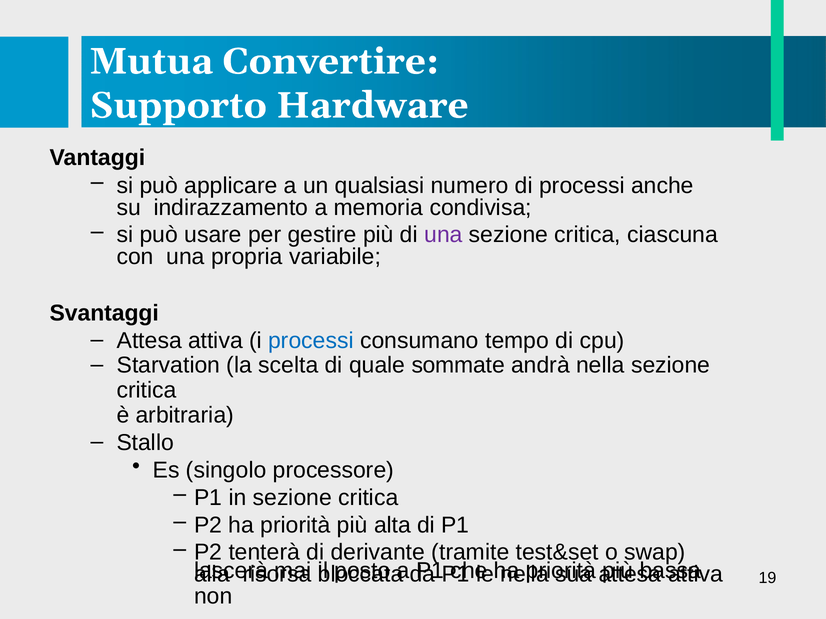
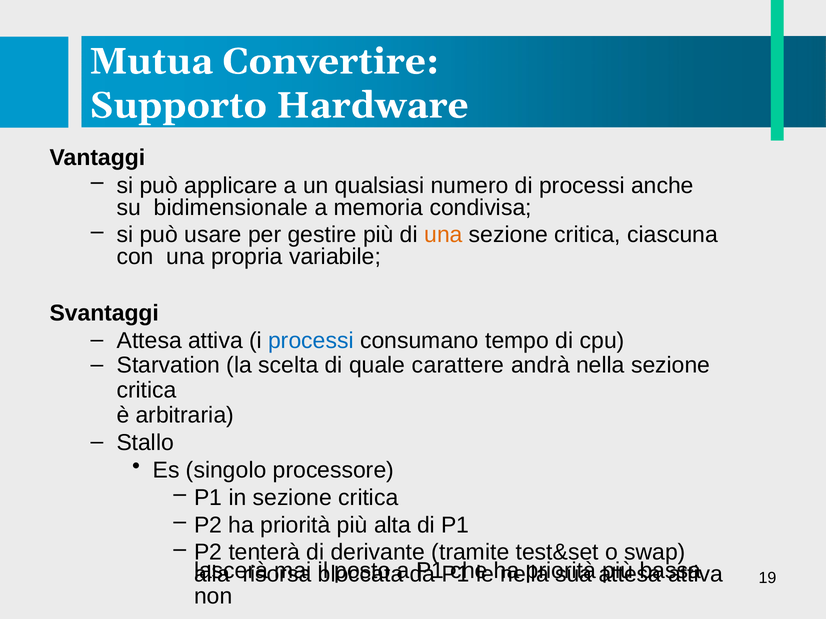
indirazzamento: indirazzamento -> bidimensionale
una at (443, 235) colour: purple -> orange
sommate: sommate -> carattere
